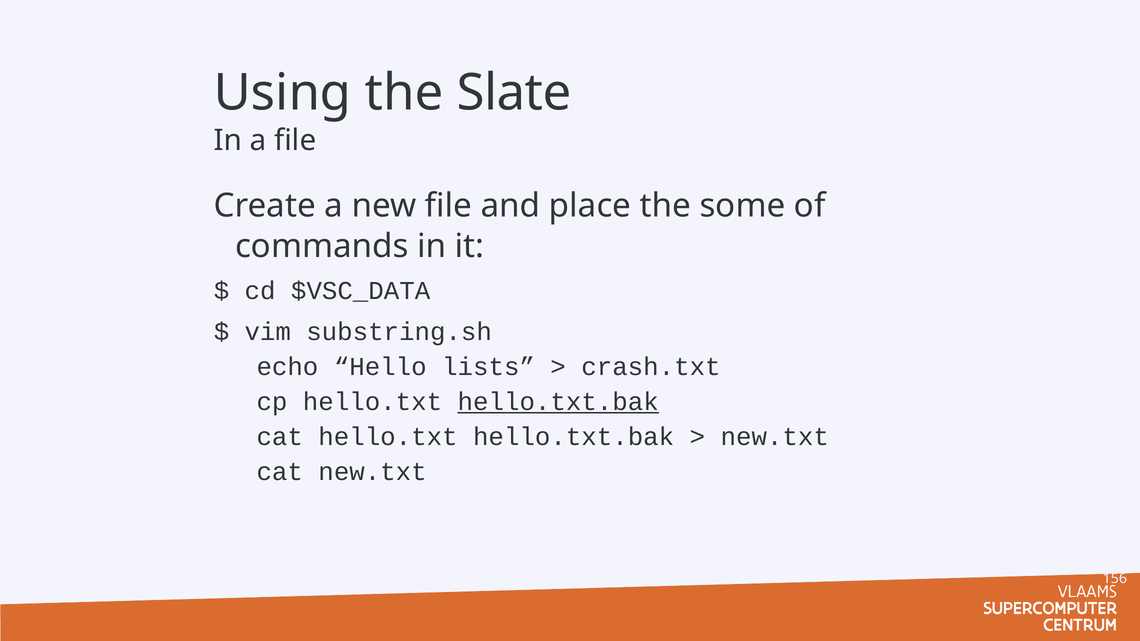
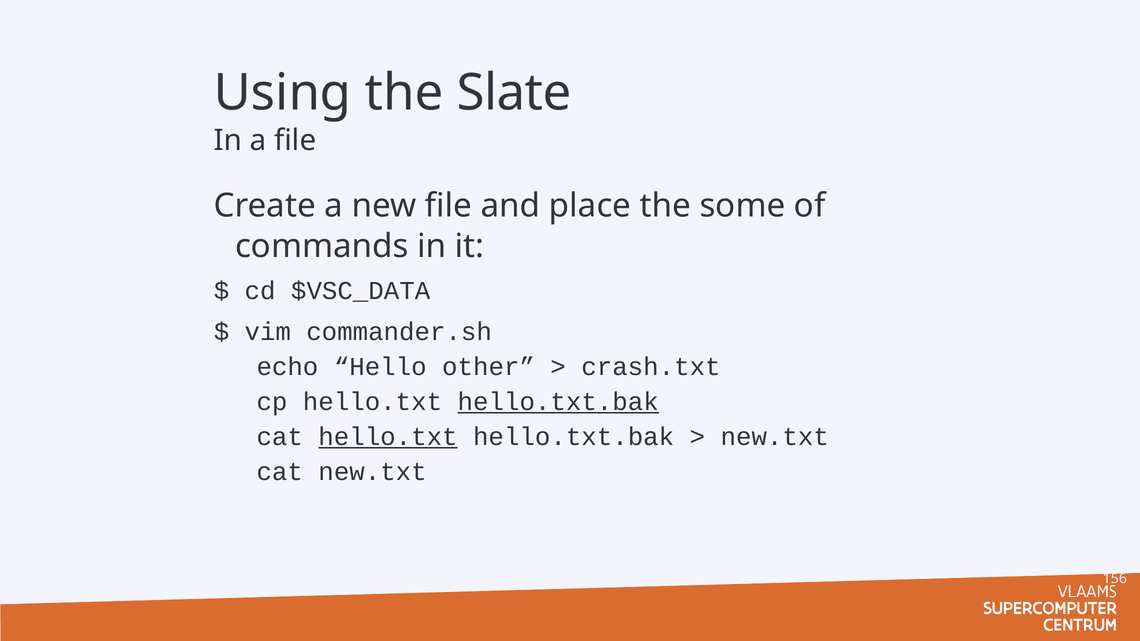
substring.sh: substring.sh -> commander.sh
lists: lists -> other
hello.txt at (388, 437) underline: none -> present
